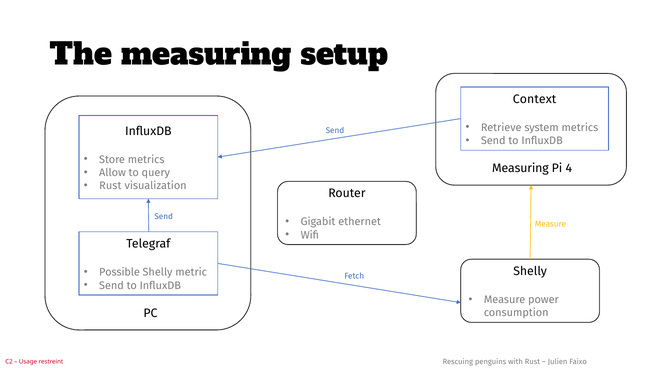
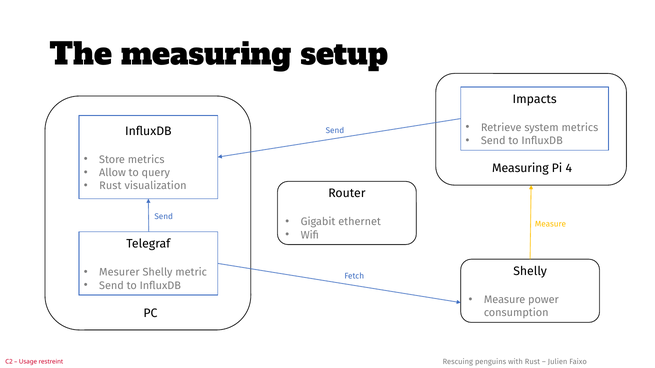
Context: Context -> Impacts
Possible: Possible -> Mesurer
